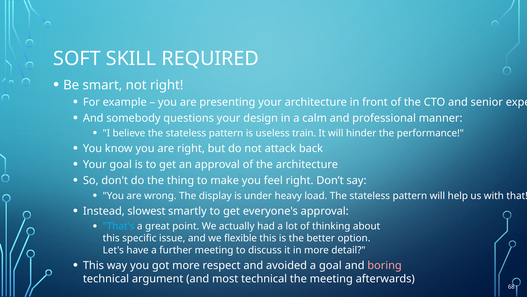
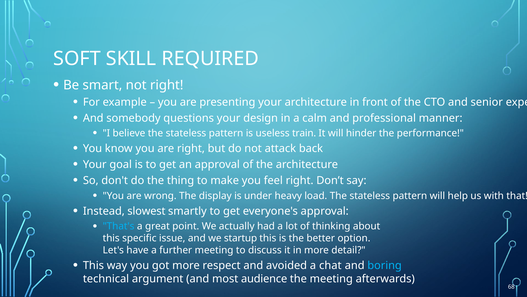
flexible: flexible -> startup
a goal: goal -> chat
boring colour: pink -> light blue
most technical: technical -> audience
